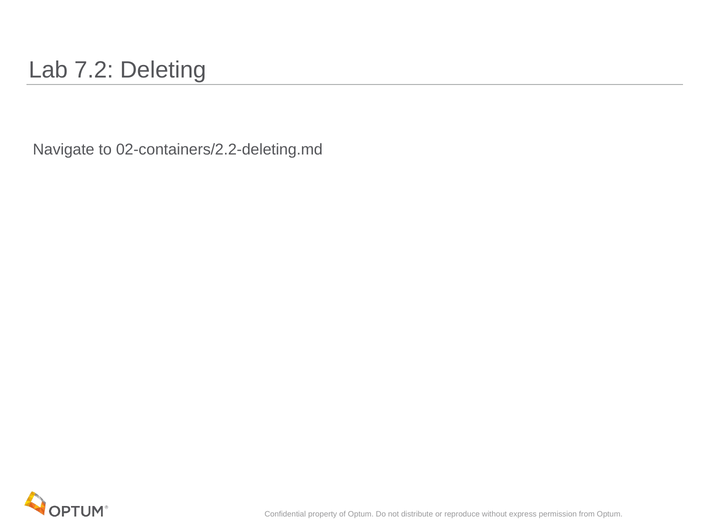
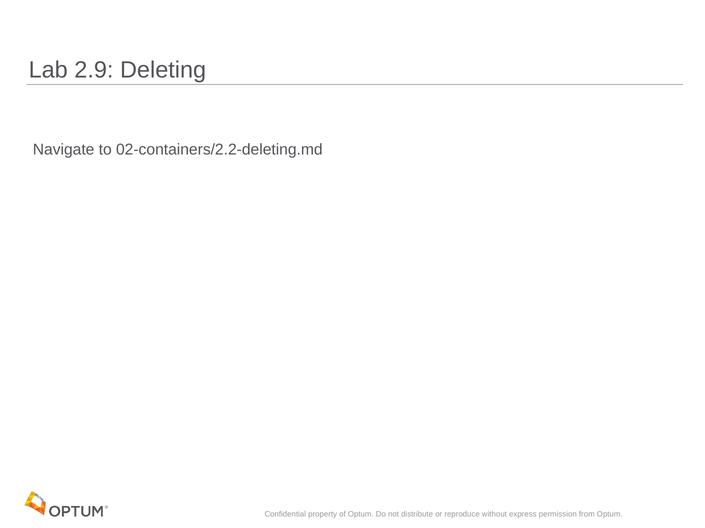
7.2: 7.2 -> 2.9
